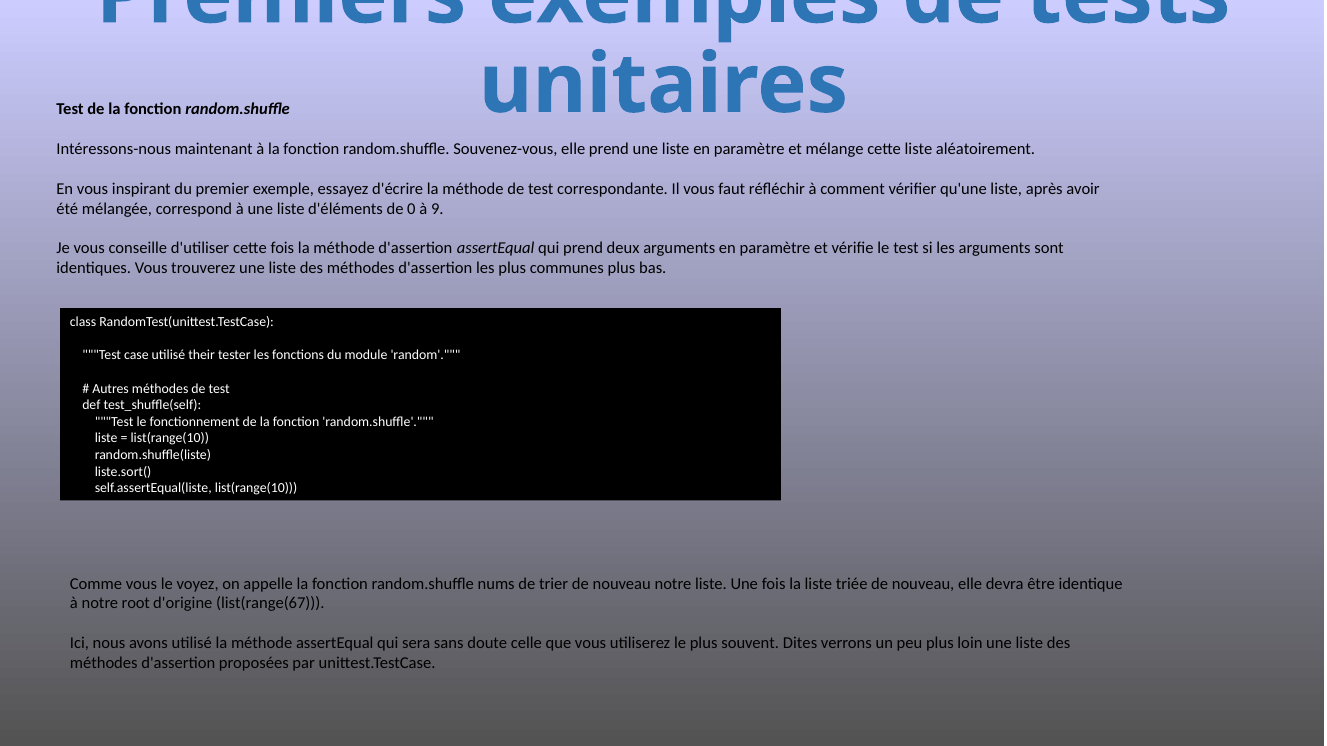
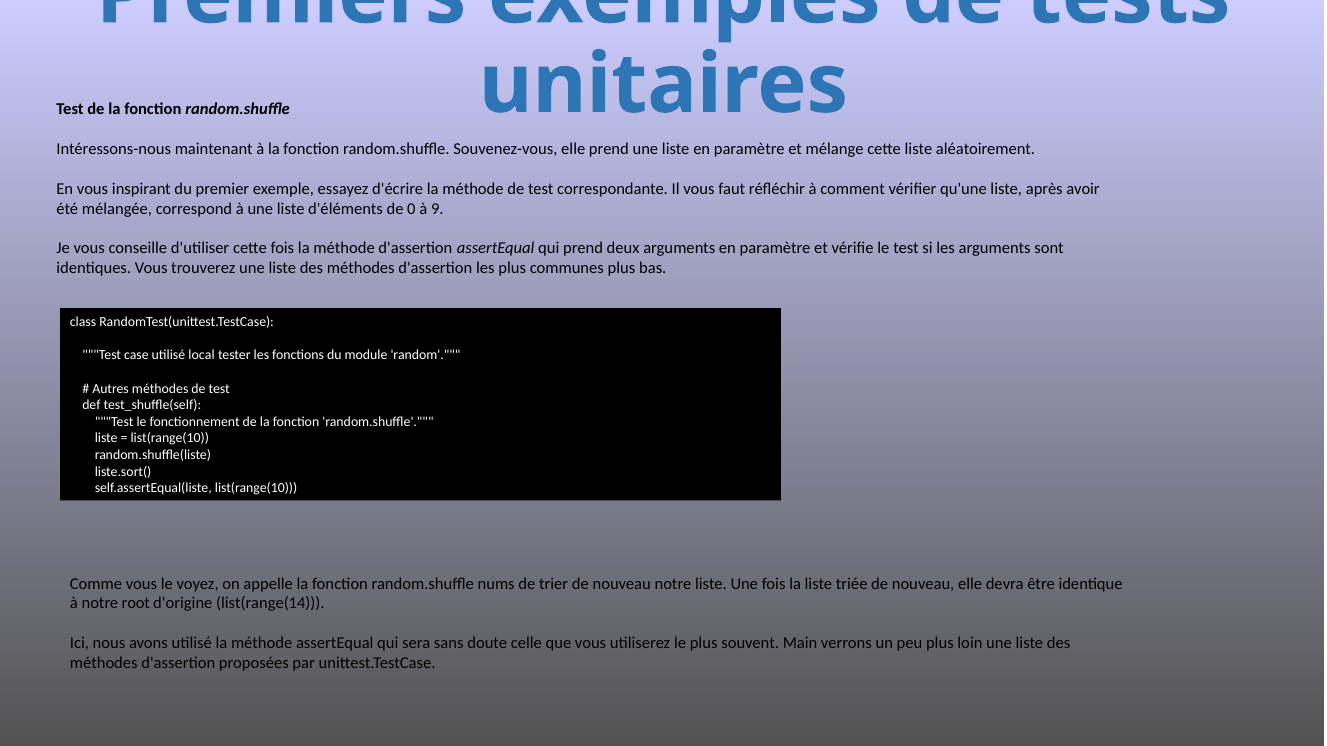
their: their -> local
list(range(67: list(range(67 -> list(range(14
Dites: Dites -> Main
